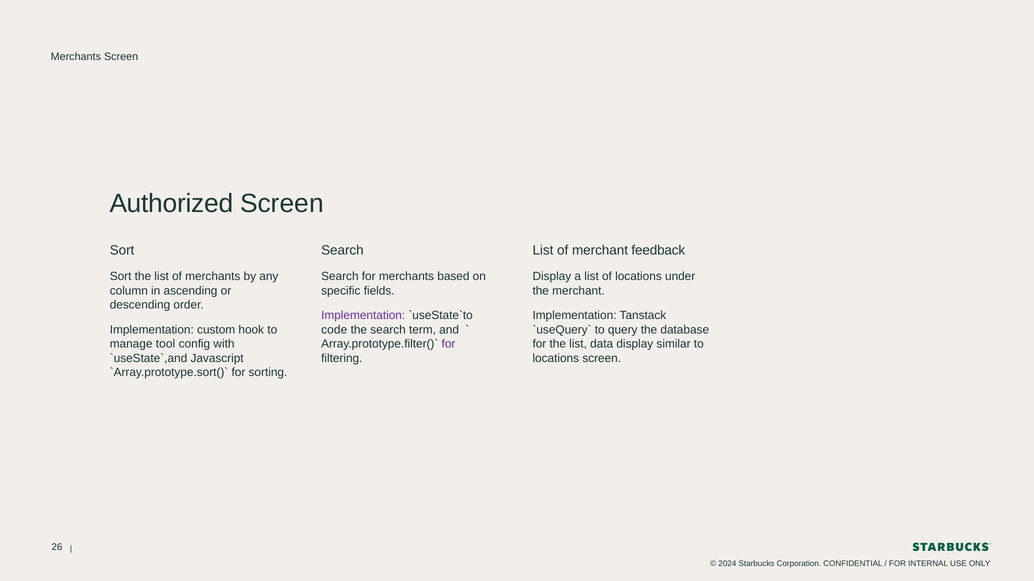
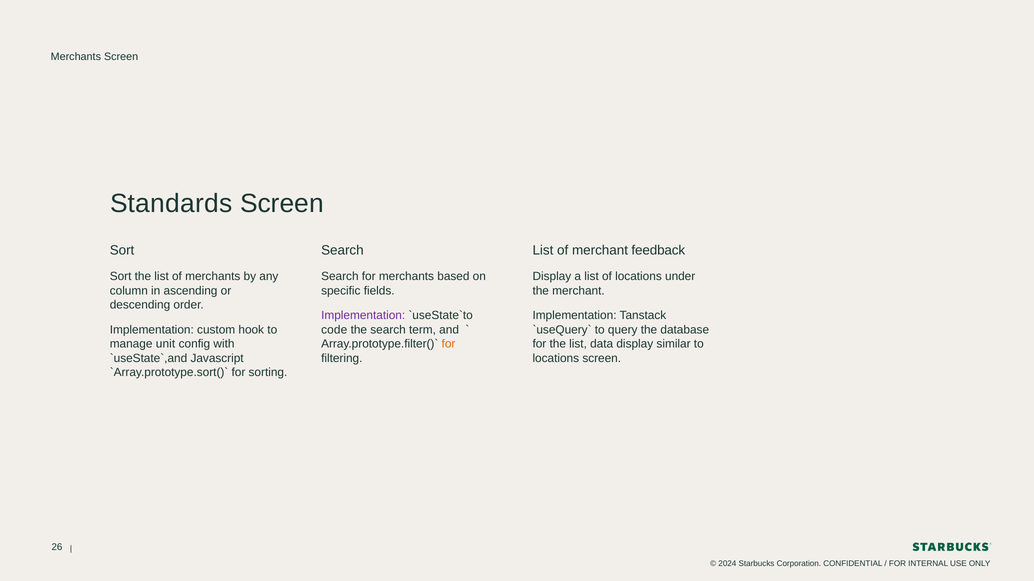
Authorized: Authorized -> Standards
tool: tool -> unit
for at (449, 344) colour: purple -> orange
